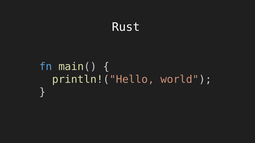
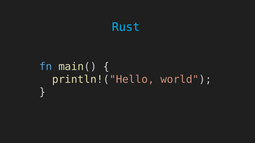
Rust colour: white -> light blue
